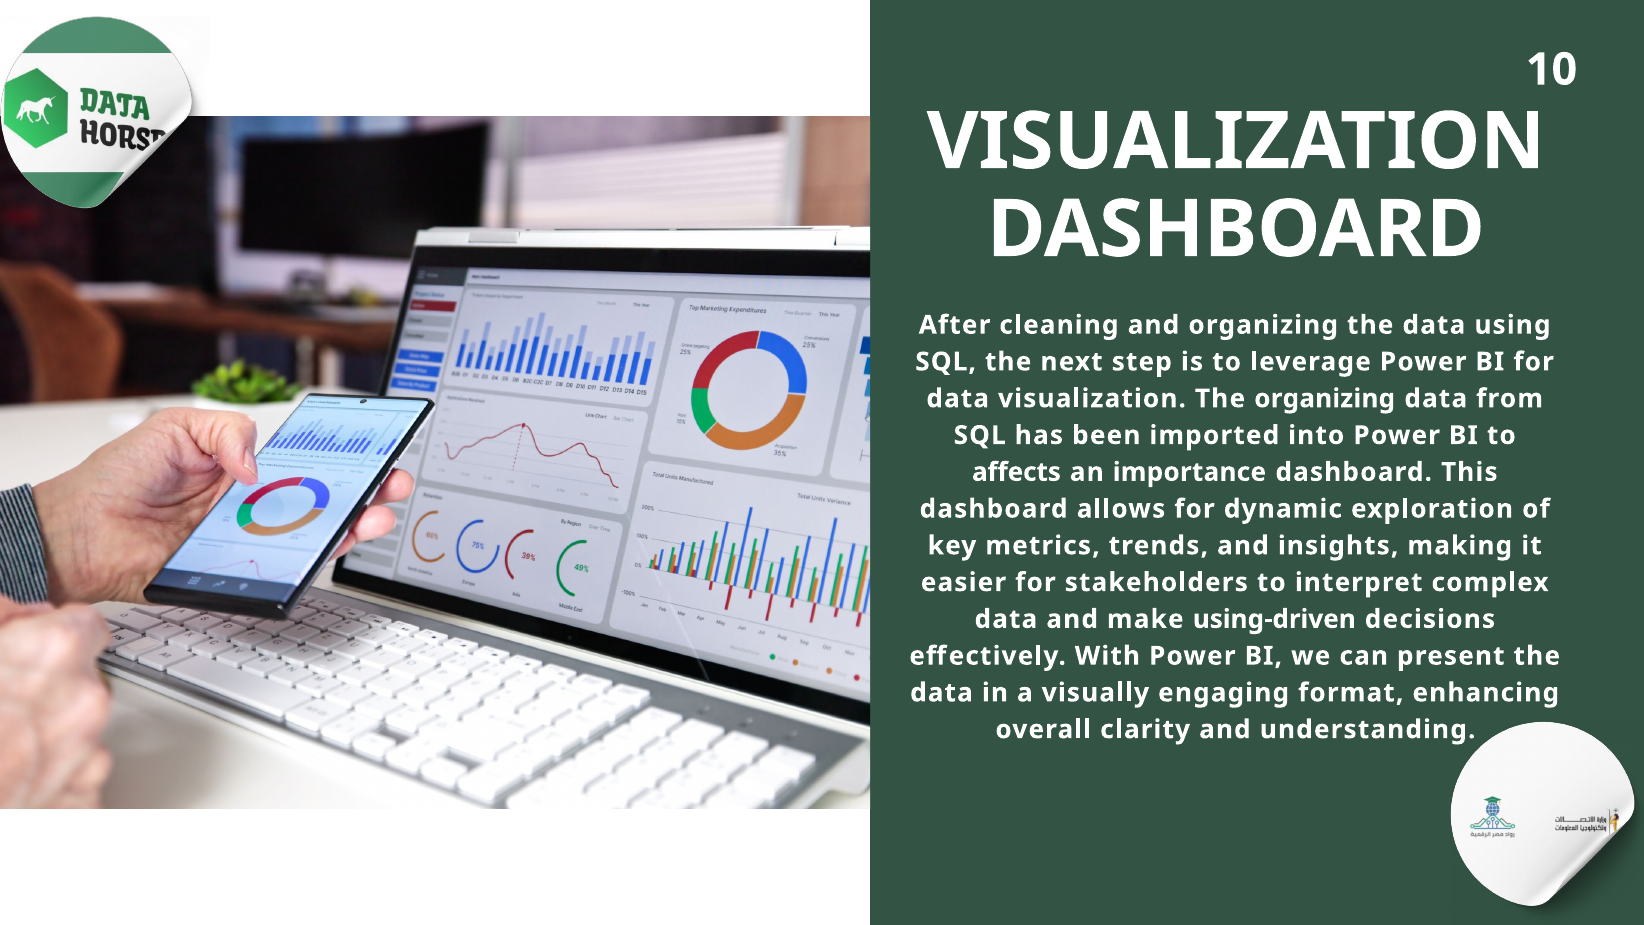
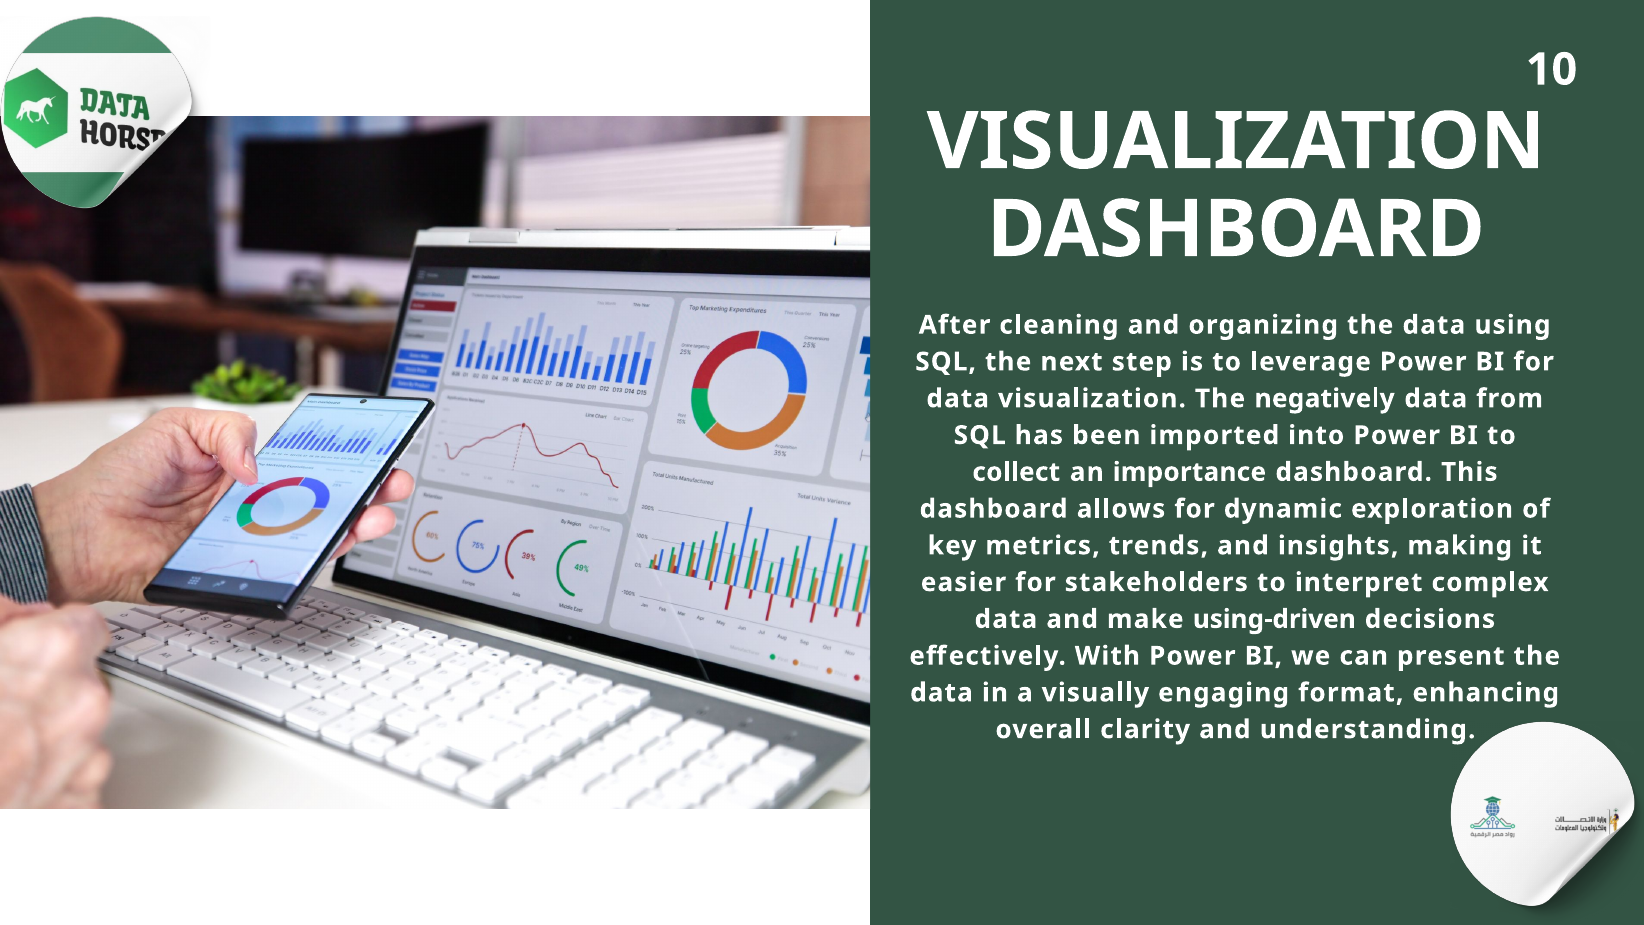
The organizing: organizing -> negatively
affects: affects -> collect
